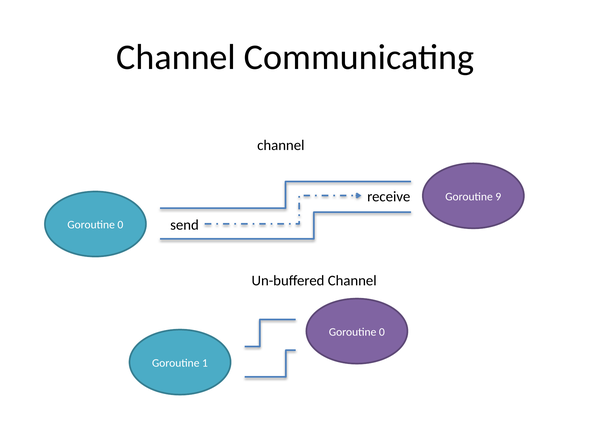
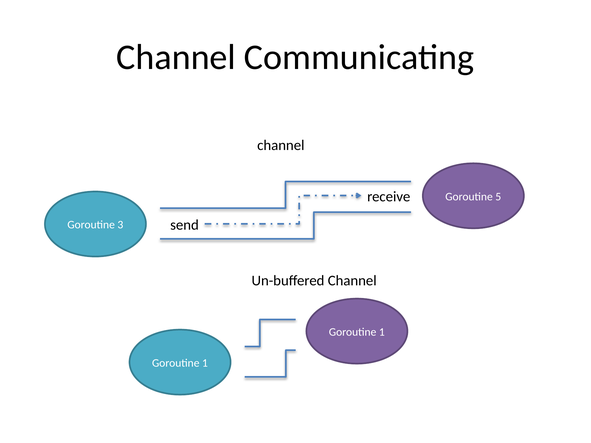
9: 9 -> 5
0 at (120, 225): 0 -> 3
0 at (382, 332): 0 -> 1
